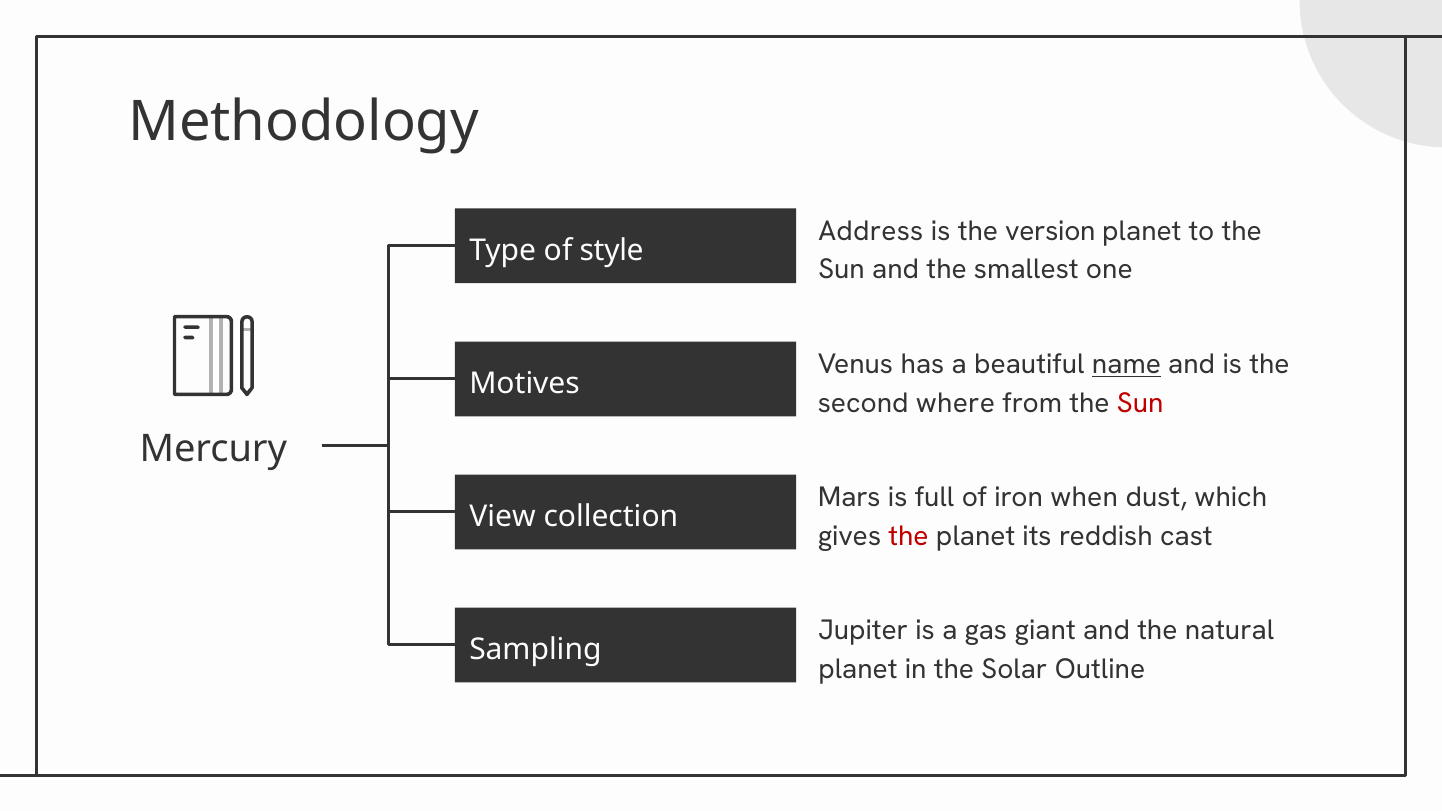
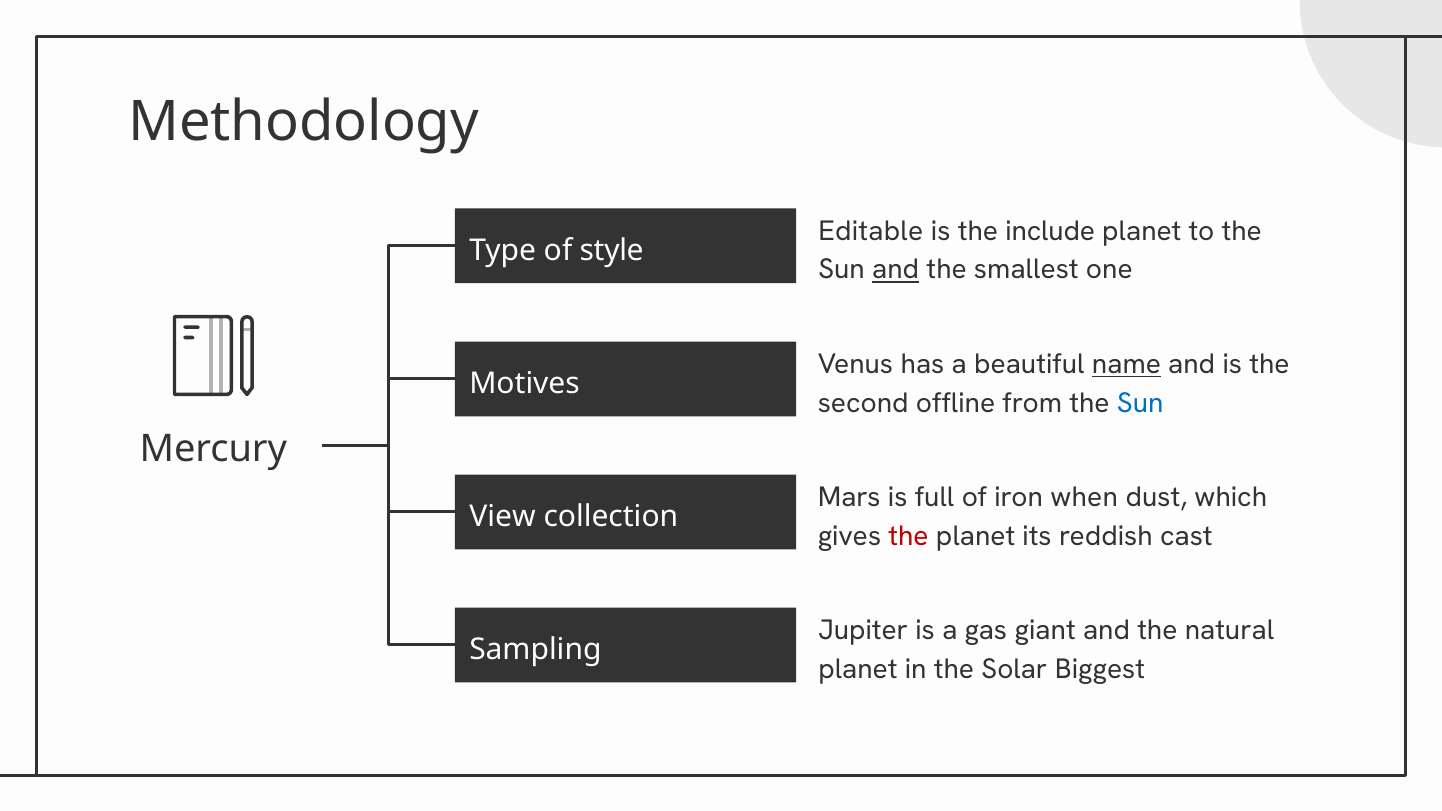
Address: Address -> Editable
version: version -> include
and at (896, 270) underline: none -> present
where: where -> offline
Sun at (1140, 403) colour: red -> blue
Outline: Outline -> Biggest
